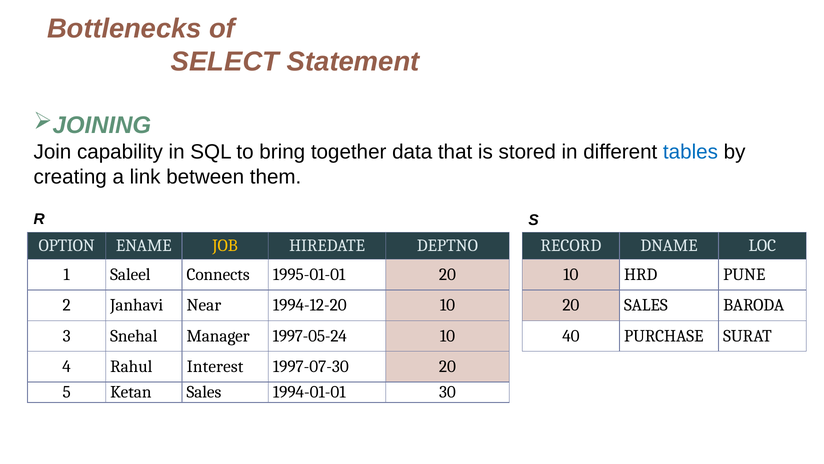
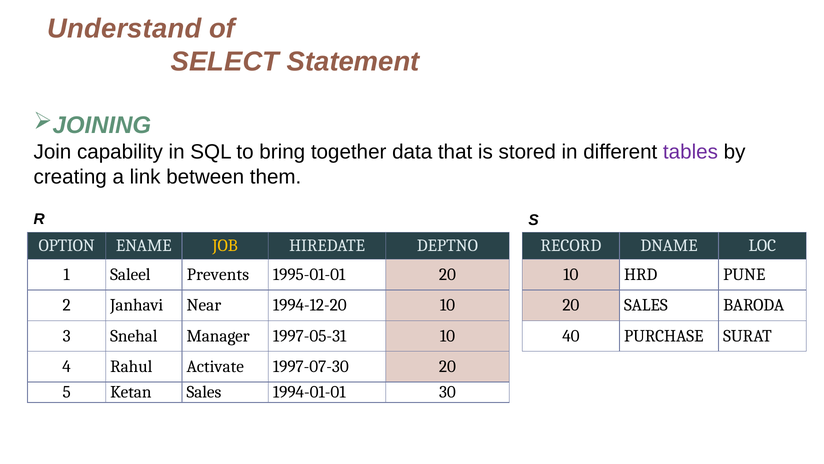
Bottlenecks: Bottlenecks -> Understand
tables colour: blue -> purple
Connects: Connects -> Prevents
1997-05-24: 1997-05-24 -> 1997-05-31
Interest: Interest -> Activate
